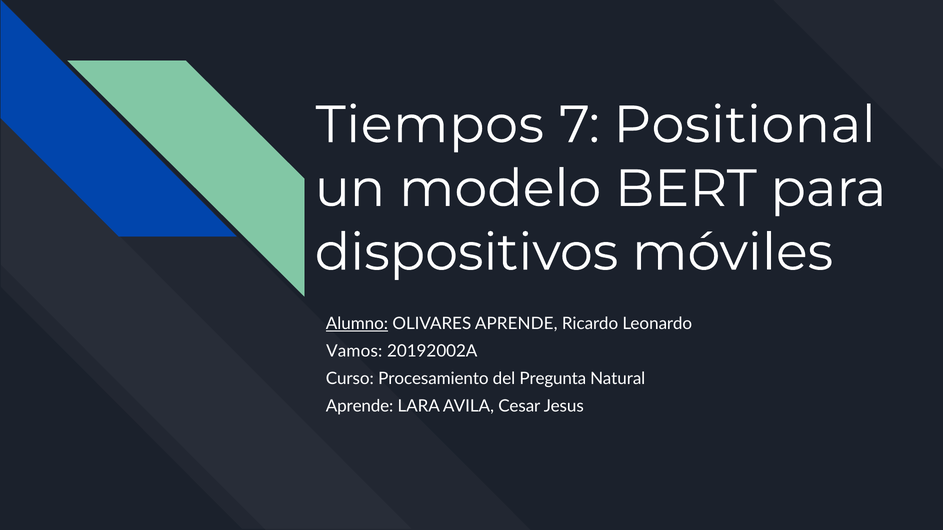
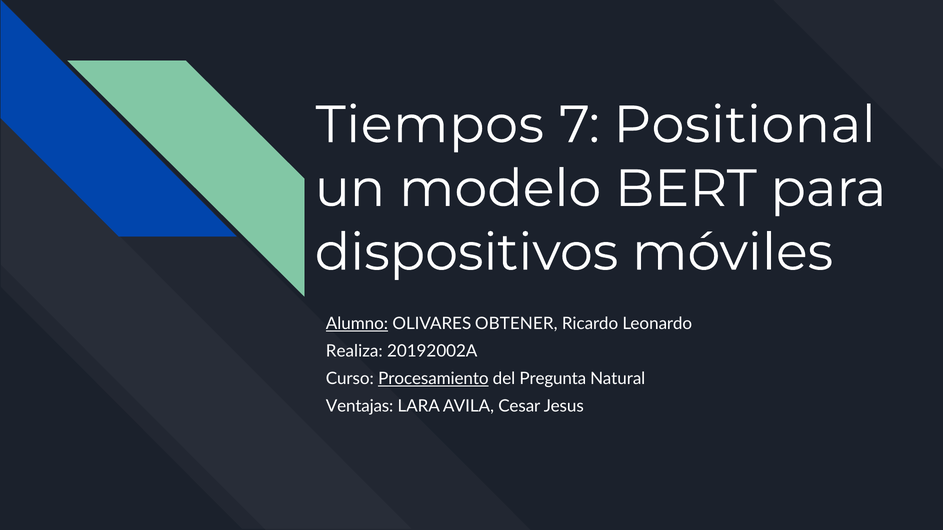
OLIVARES APRENDE: APRENDE -> OBTENER
Vamos: Vamos -> Realiza
Procesamiento underline: none -> present
Aprende at (360, 407): Aprende -> Ventajas
